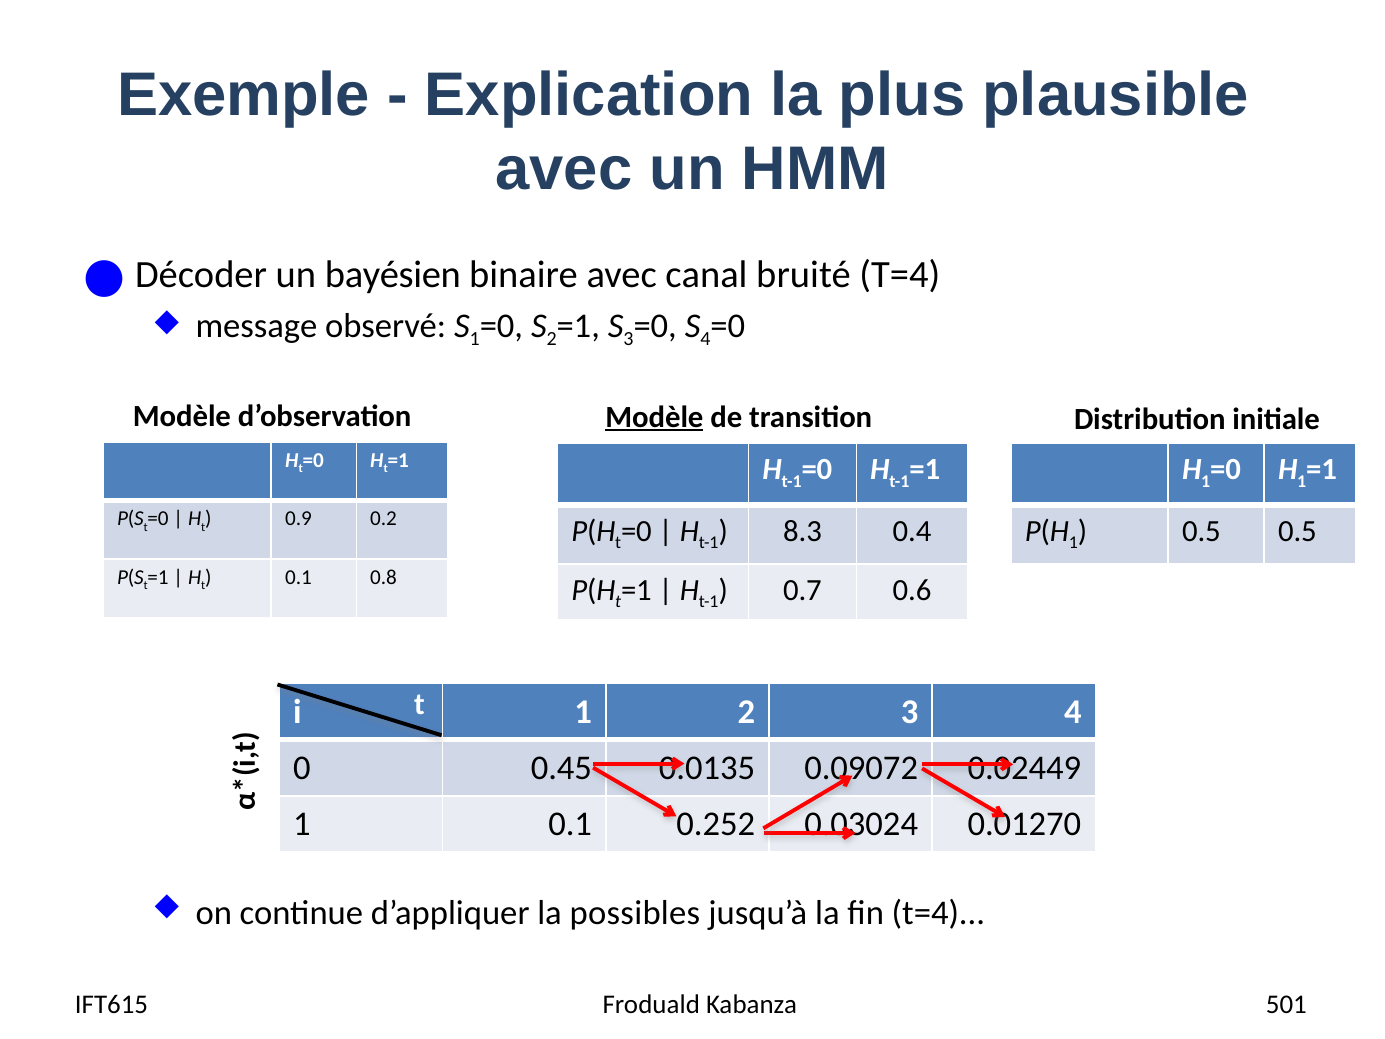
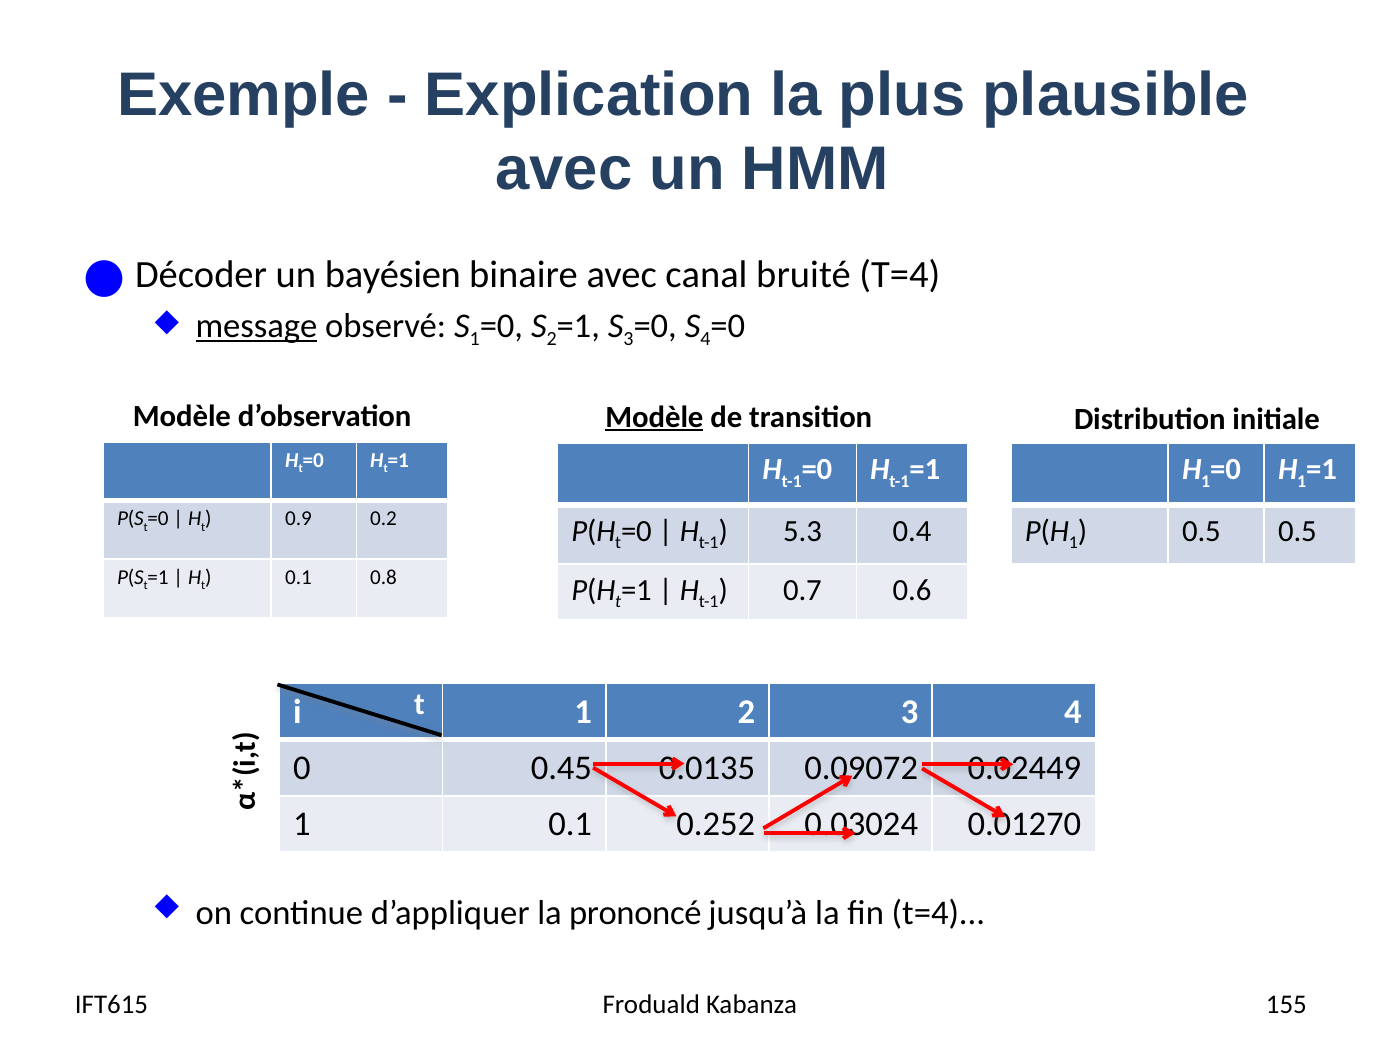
message underline: none -> present
8.3: 8.3 -> 5.3
possibles: possibles -> prononcé
501: 501 -> 155
